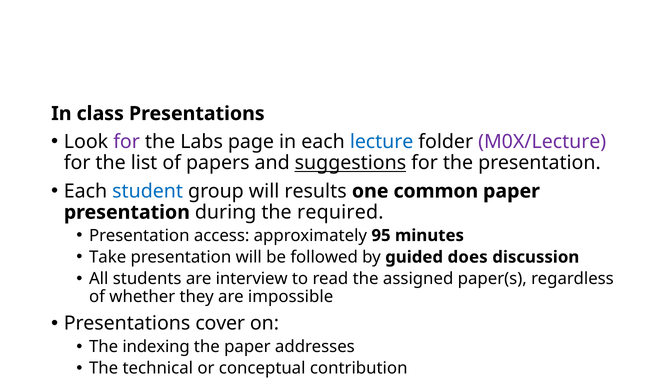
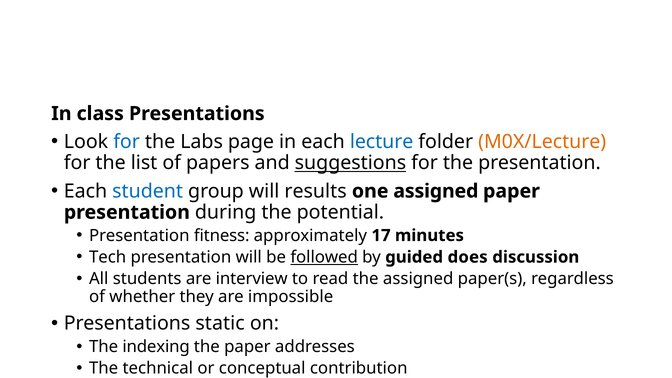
for at (127, 142) colour: purple -> blue
M0X/Lecture colour: purple -> orange
one common: common -> assigned
required: required -> potential
access: access -> fitness
95: 95 -> 17
Take: Take -> Tech
followed underline: none -> present
cover: cover -> static
